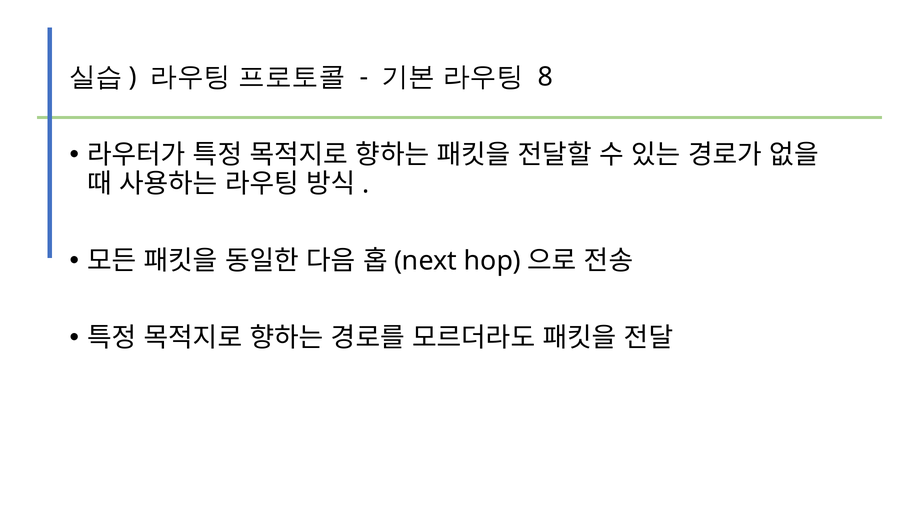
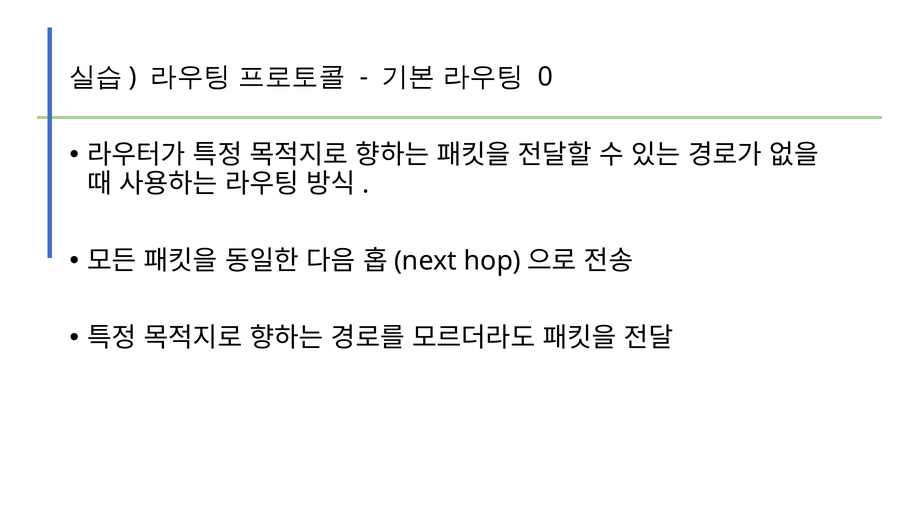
8: 8 -> 0
